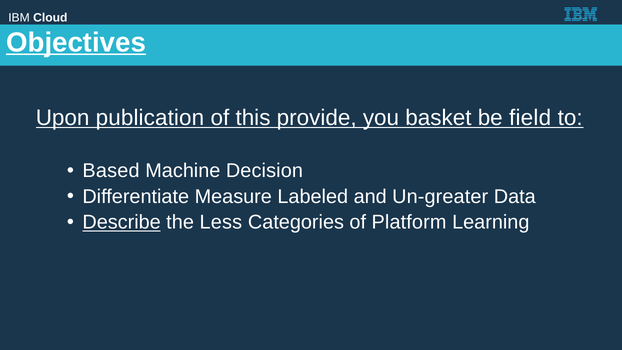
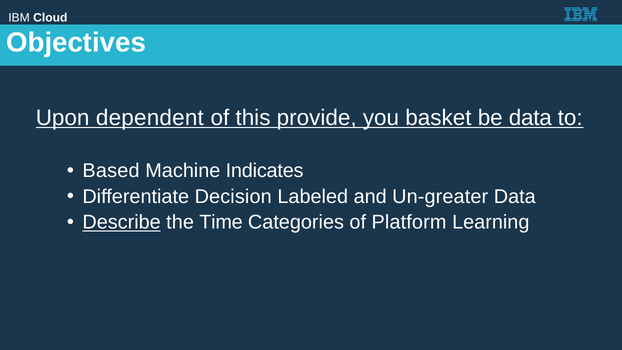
Objectives underline: present -> none
publication: publication -> dependent
be field: field -> data
Decision: Decision -> Indicates
Measure: Measure -> Decision
Less: Less -> Time
